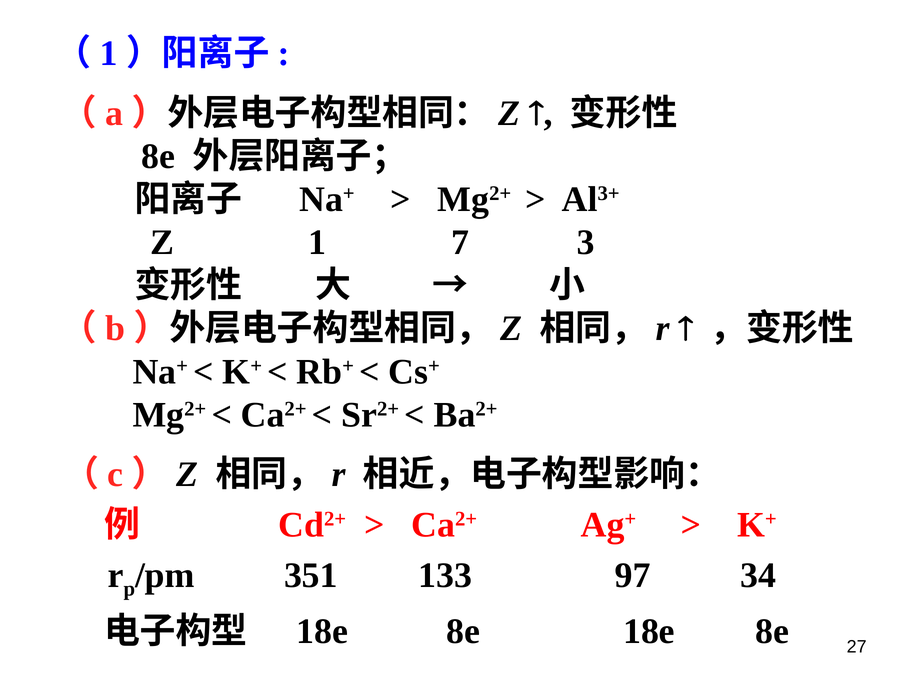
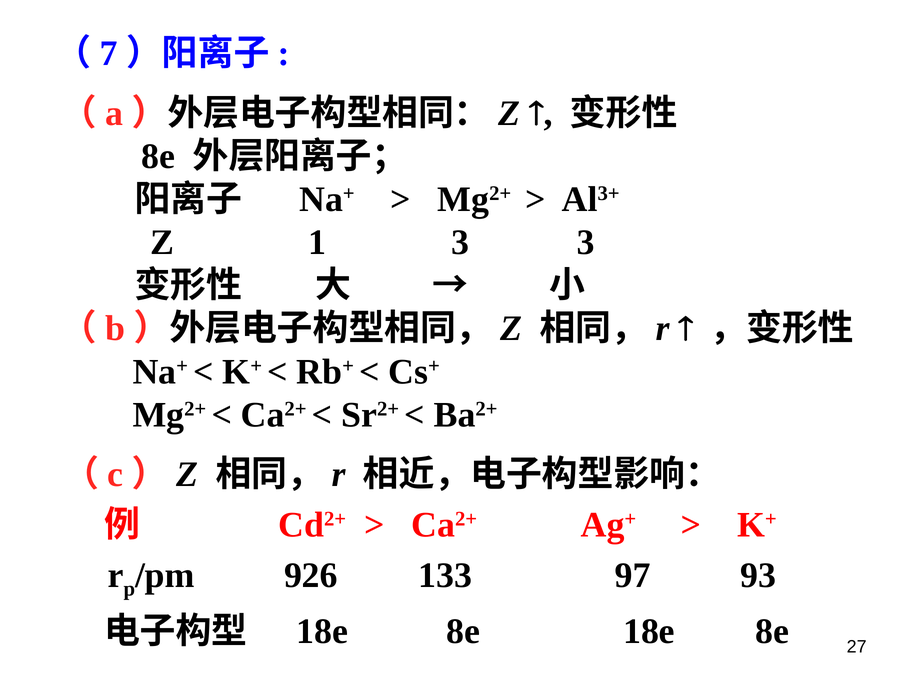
1 at (109, 54): 1 -> 7
1 7: 7 -> 3
351: 351 -> 926
34: 34 -> 93
